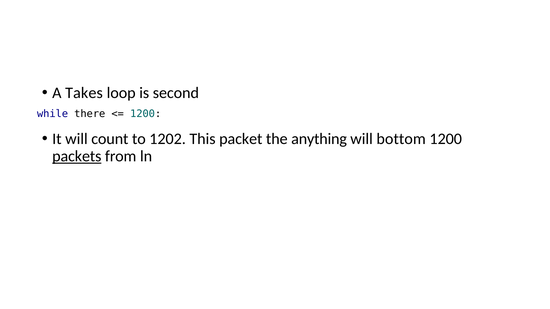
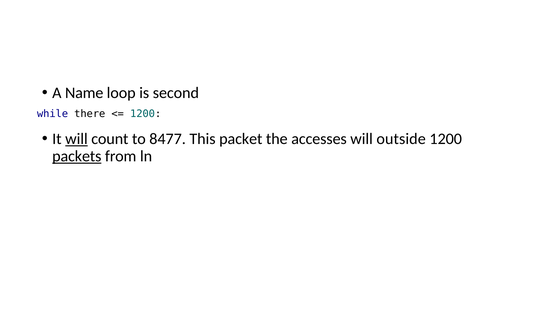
Takes: Takes -> Name
will at (76, 139) underline: none -> present
1202: 1202 -> 8477
anything: anything -> accesses
bottom: bottom -> outside
